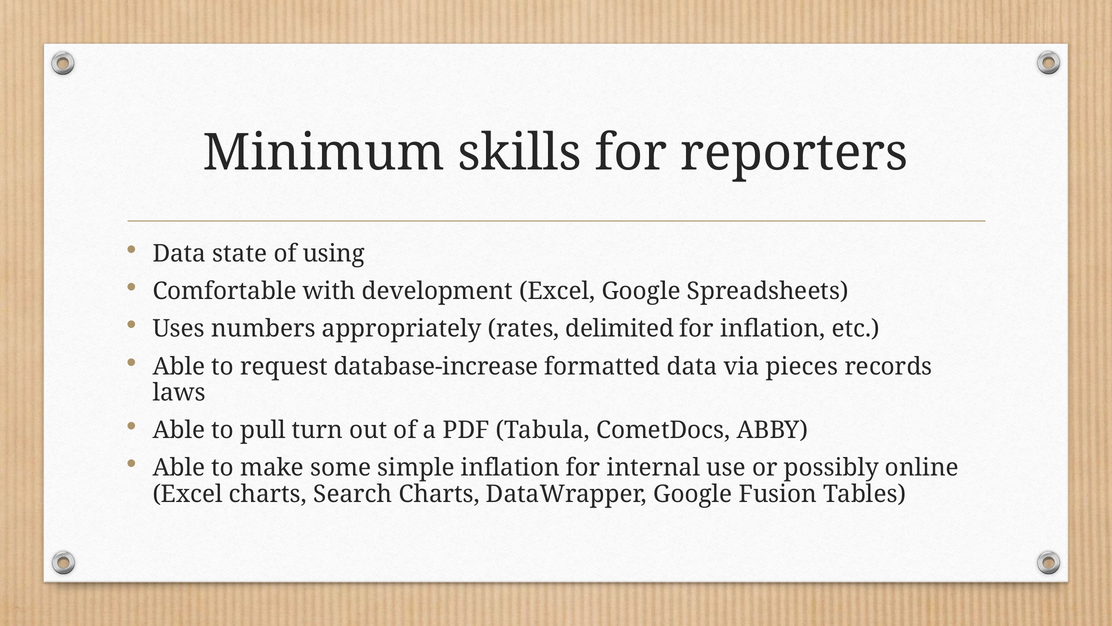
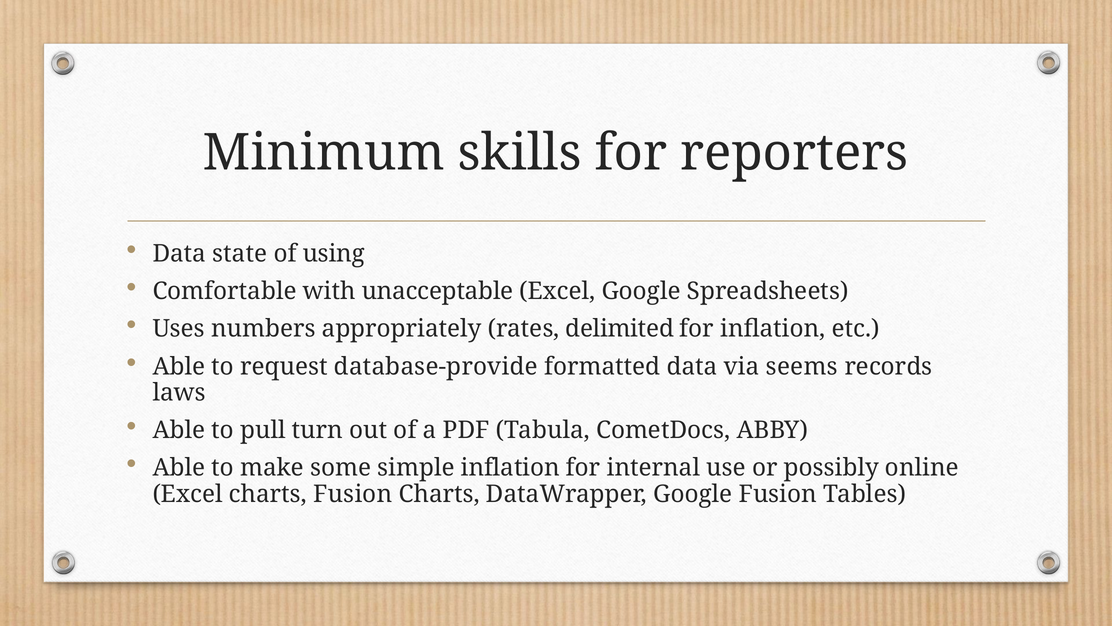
development: development -> unacceptable
database-increase: database-increase -> database-provide
pieces: pieces -> seems
charts Search: Search -> Fusion
